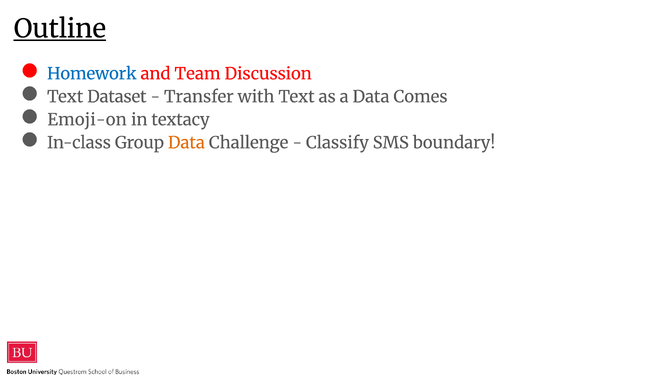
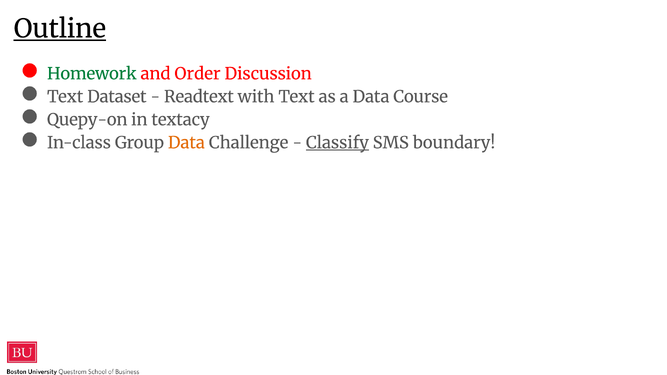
Homework colour: blue -> green
Team: Team -> Order
Transfer: Transfer -> Readtext
Comes: Comes -> Course
Emoji-on: Emoji-on -> Quepy-on
Classify underline: none -> present
